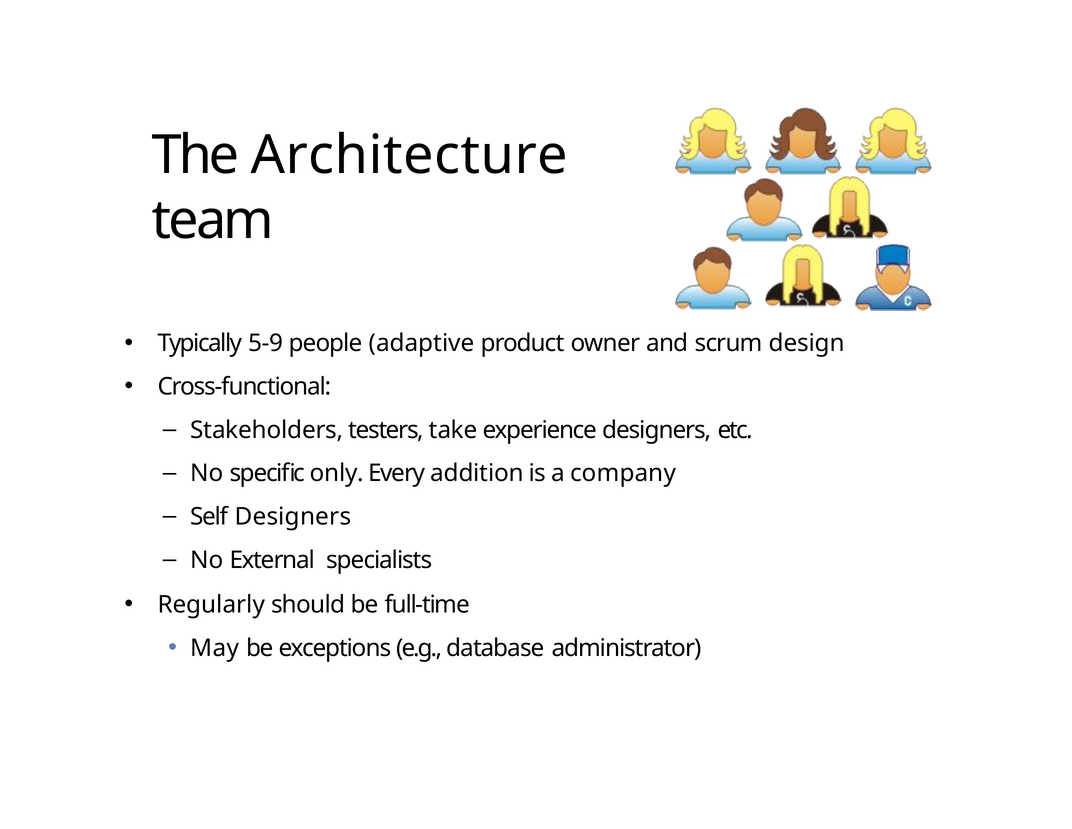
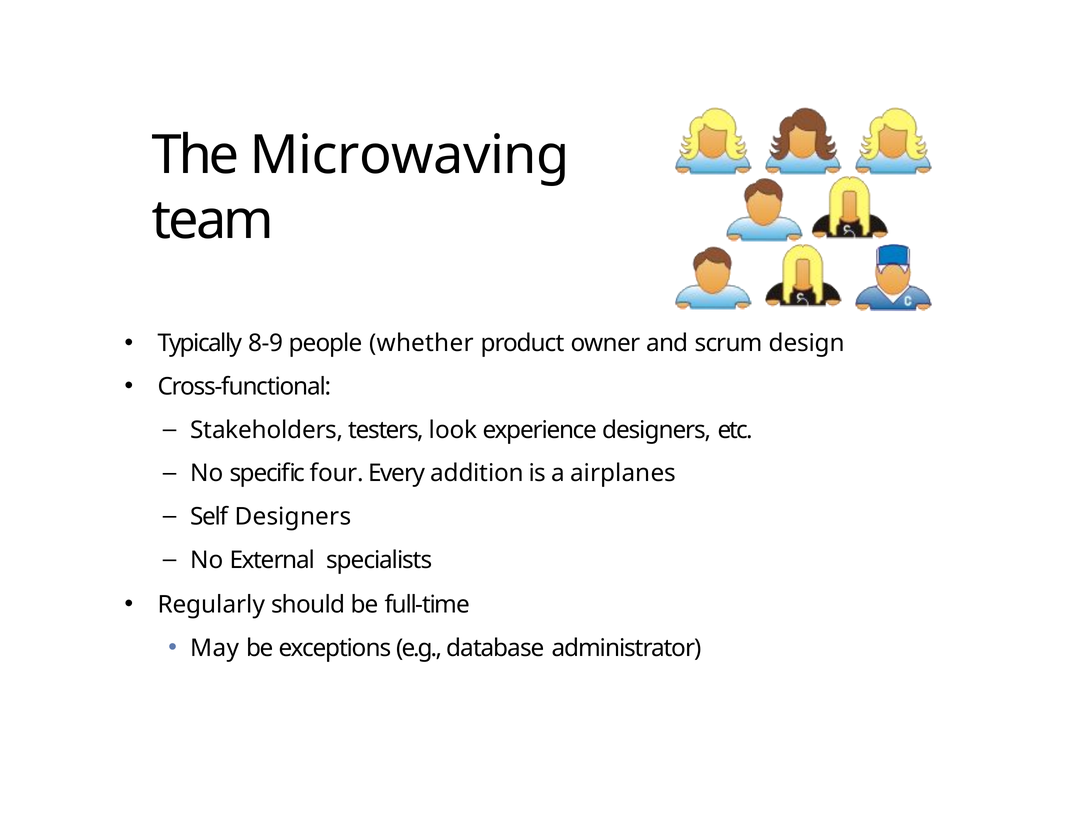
Architecture: Architecture -> Microwaving
5-9: 5-9 -> 8-9
adaptive: adaptive -> whether
take: take -> look
only: only -> four
company: company -> airplanes
